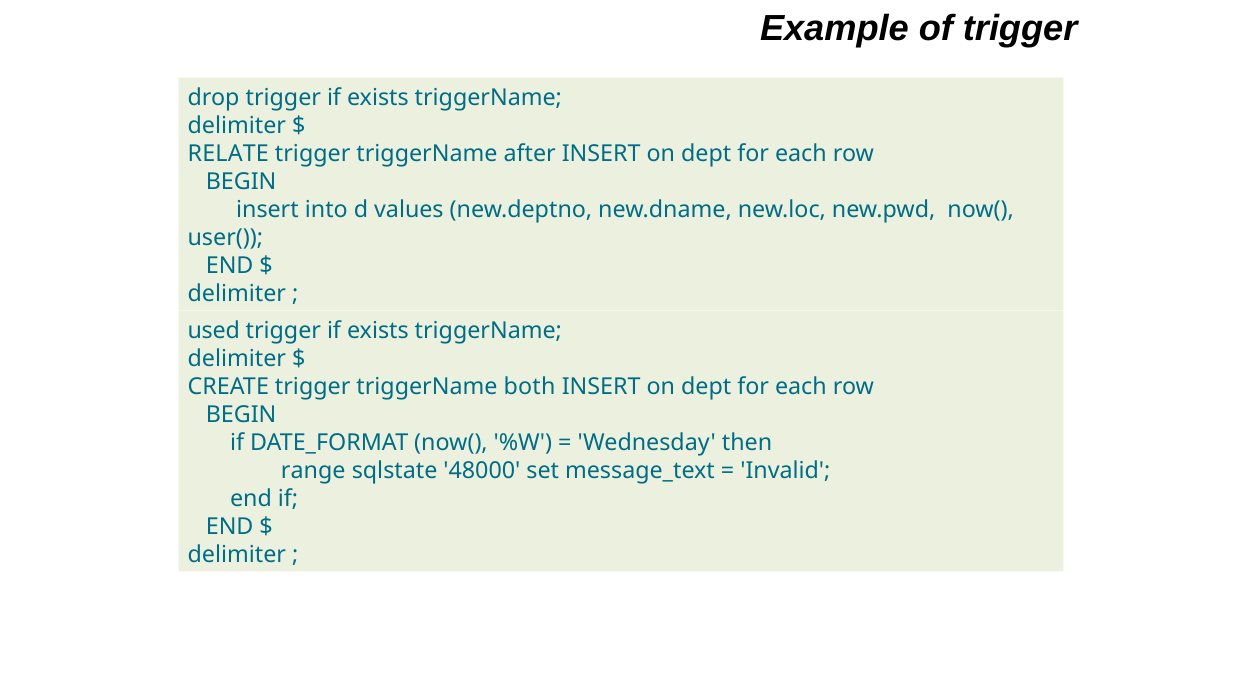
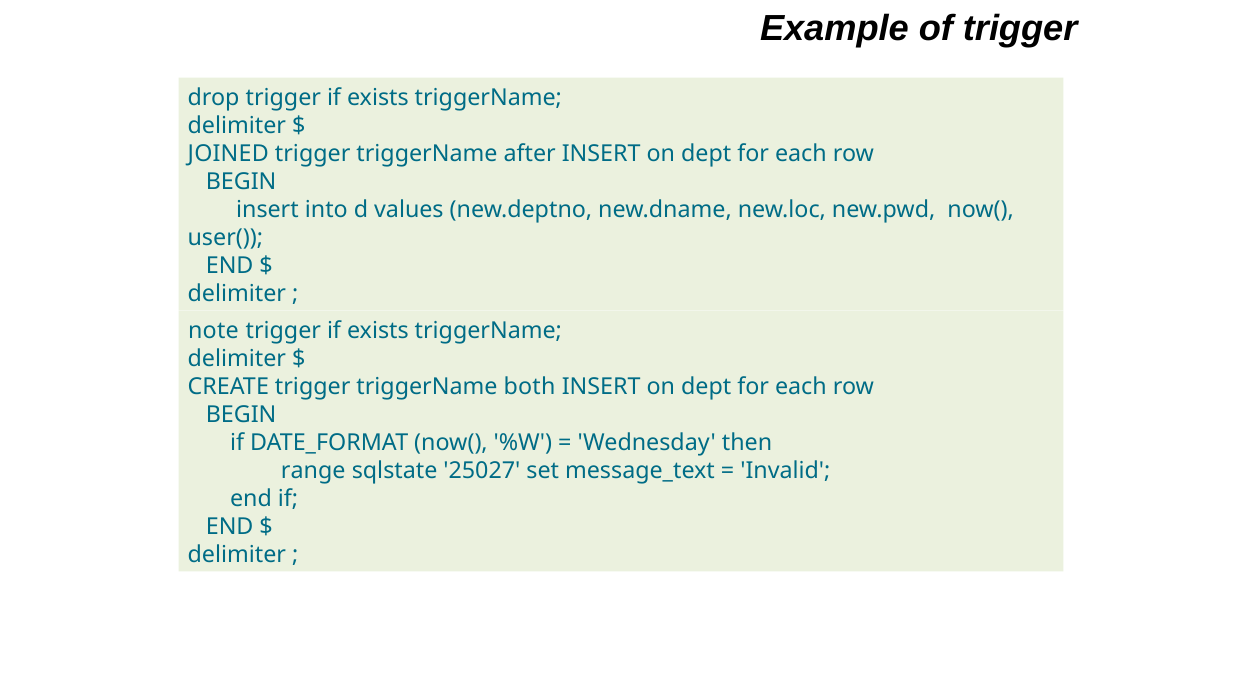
RELATE: RELATE -> JOINED
used: used -> note
48000: 48000 -> 25027
